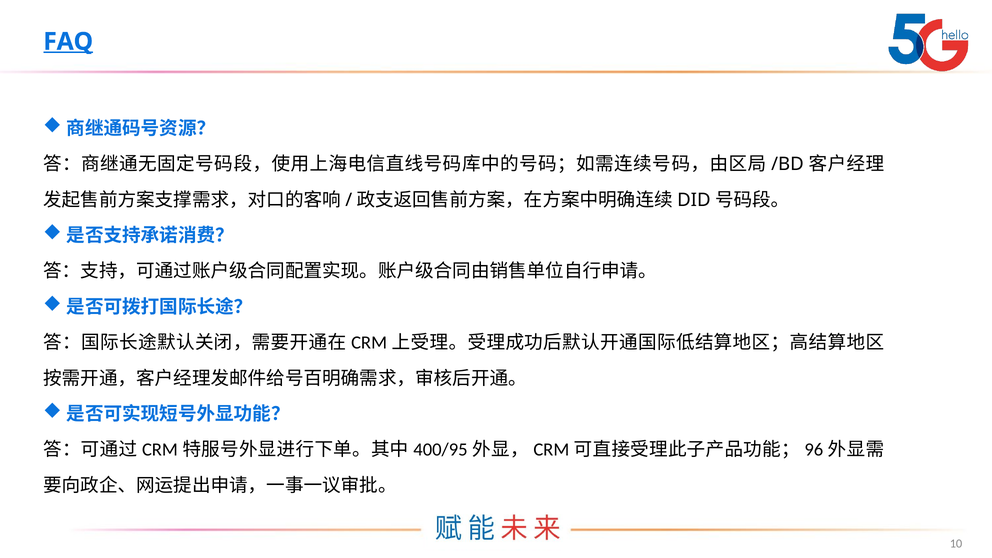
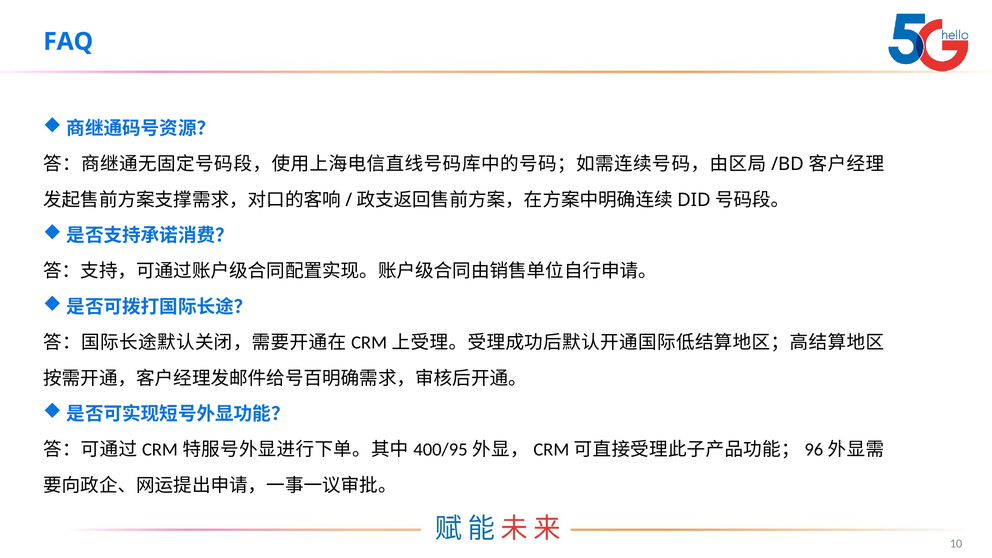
FAQ underline: present -> none
